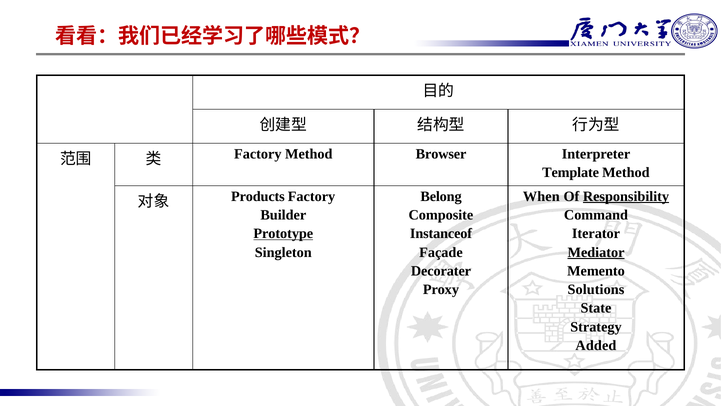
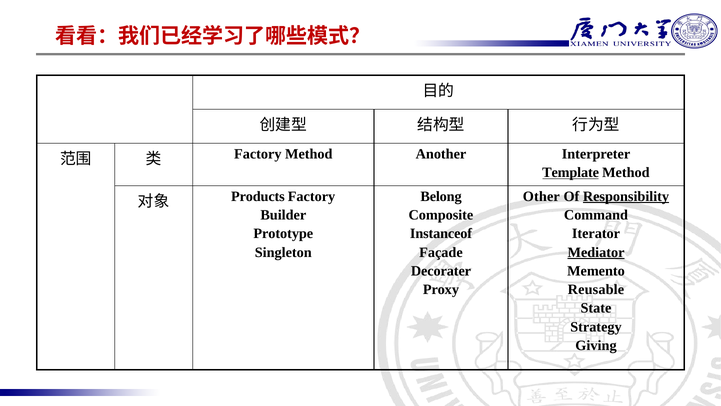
Browser: Browser -> Another
Template underline: none -> present
When: When -> Other
Prototype underline: present -> none
Solutions: Solutions -> Reusable
Added: Added -> Giving
